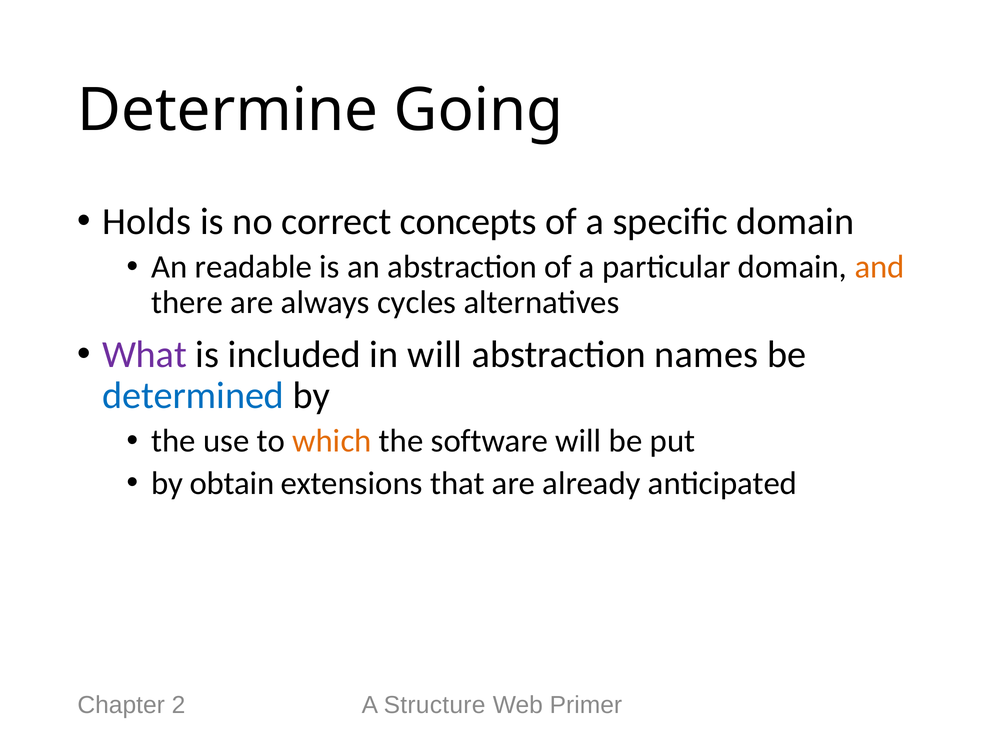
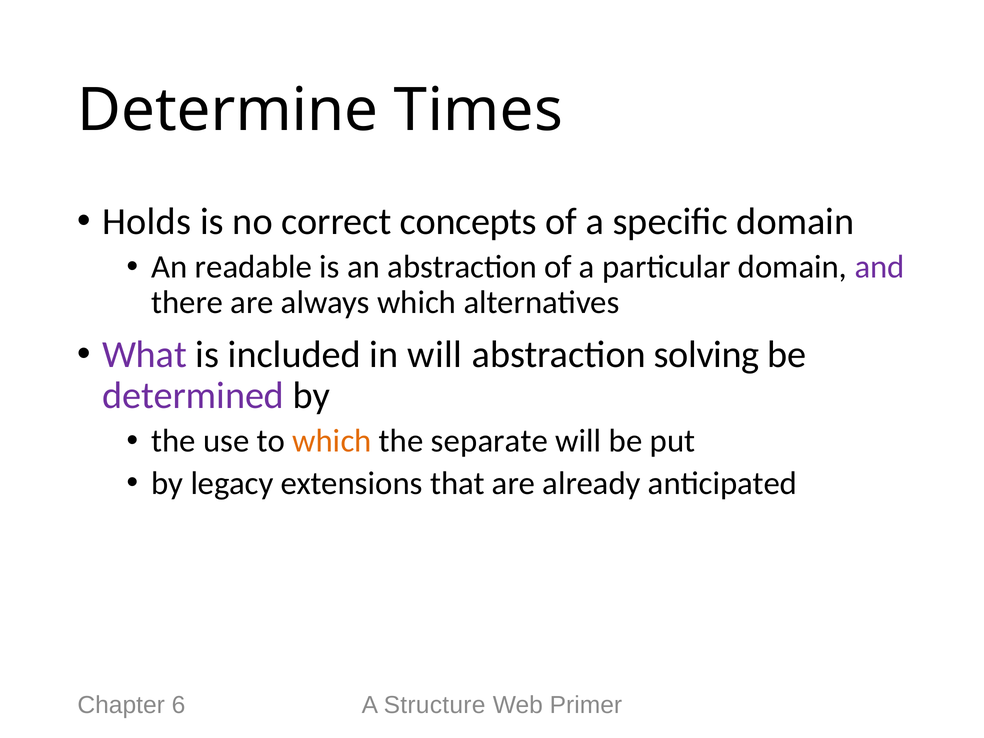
Going: Going -> Times
and colour: orange -> purple
always cycles: cycles -> which
names: names -> solving
determined colour: blue -> purple
software: software -> separate
obtain: obtain -> legacy
2: 2 -> 6
